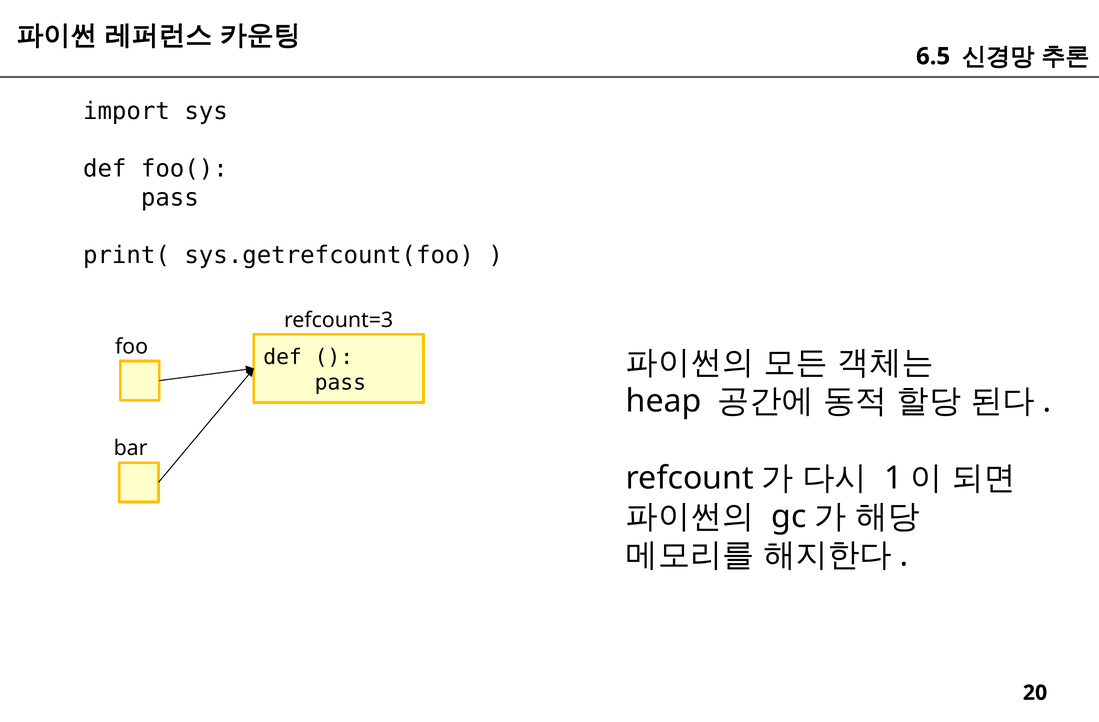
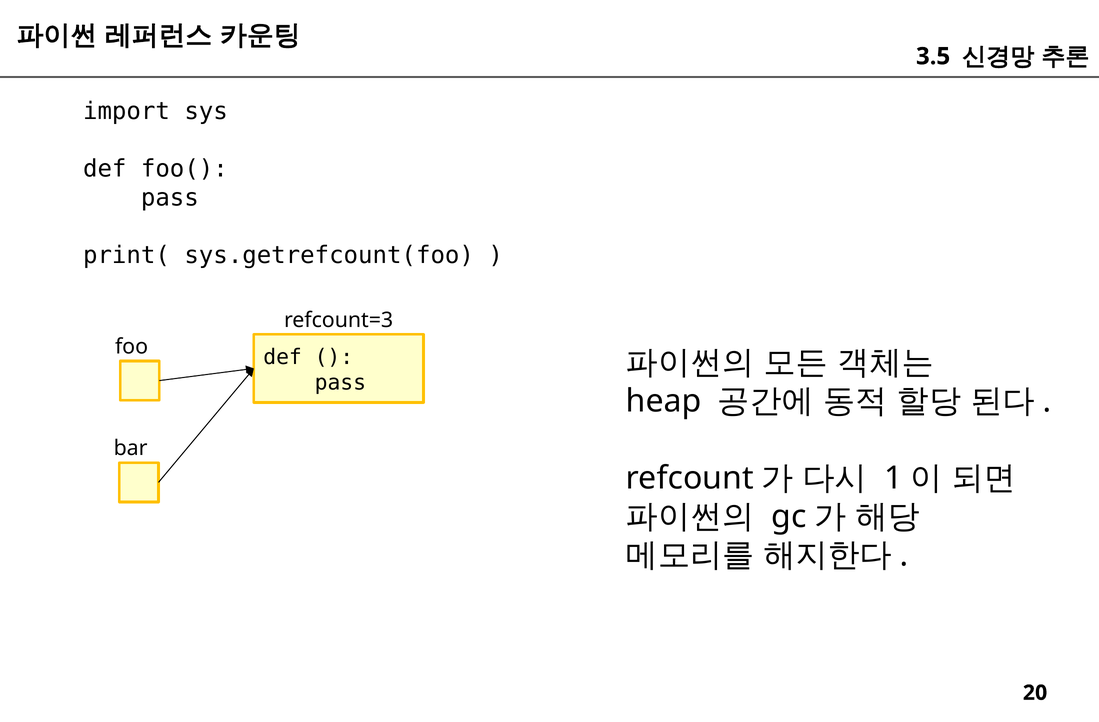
6.5: 6.5 -> 3.5
